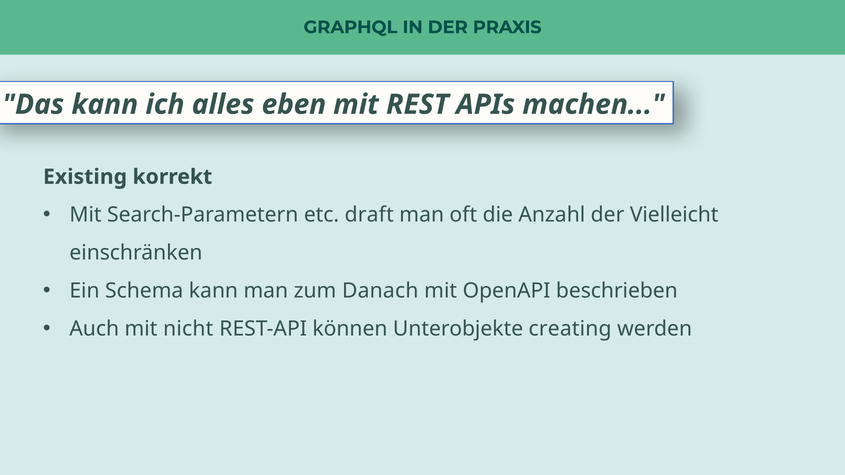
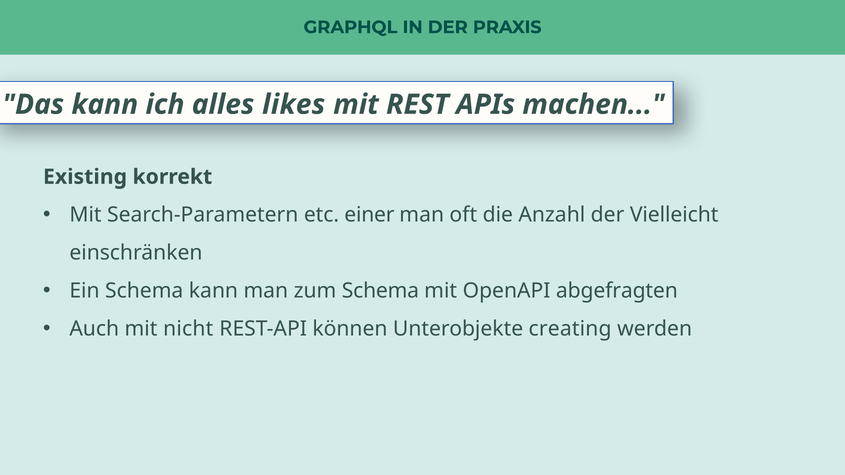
eben: eben -> likes
draft: draft -> einer
zum Danach: Danach -> Schema
beschrieben: beschrieben -> abgefragten
